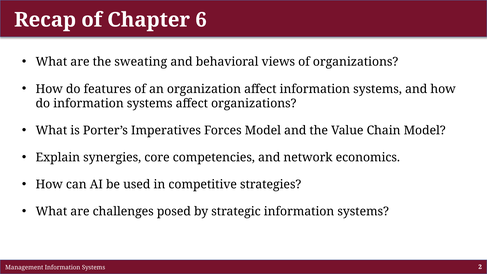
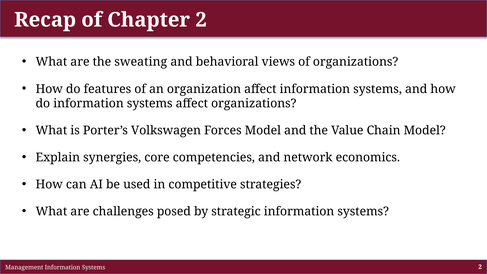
Chapter 6: 6 -> 2
Imperatives: Imperatives -> Volkswagen
